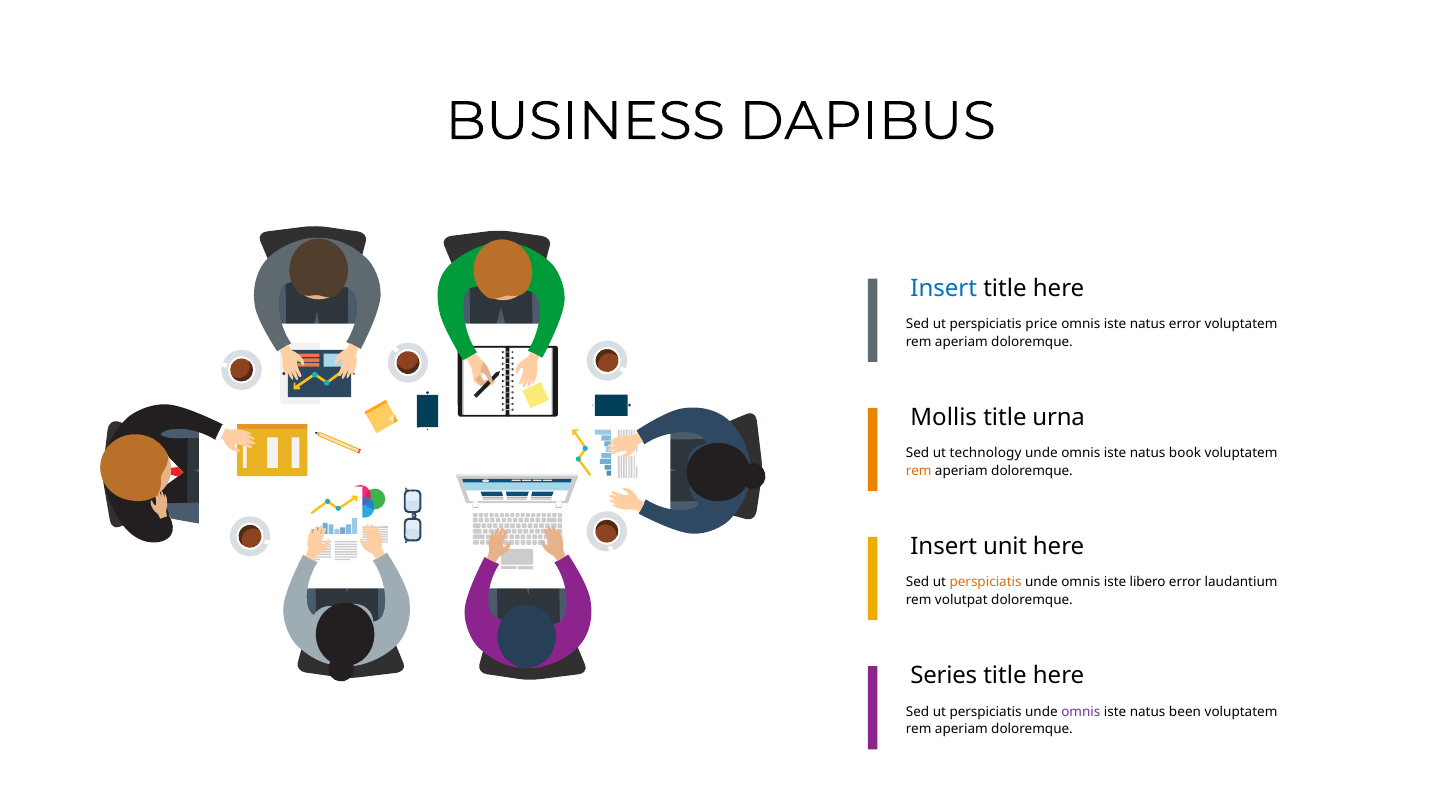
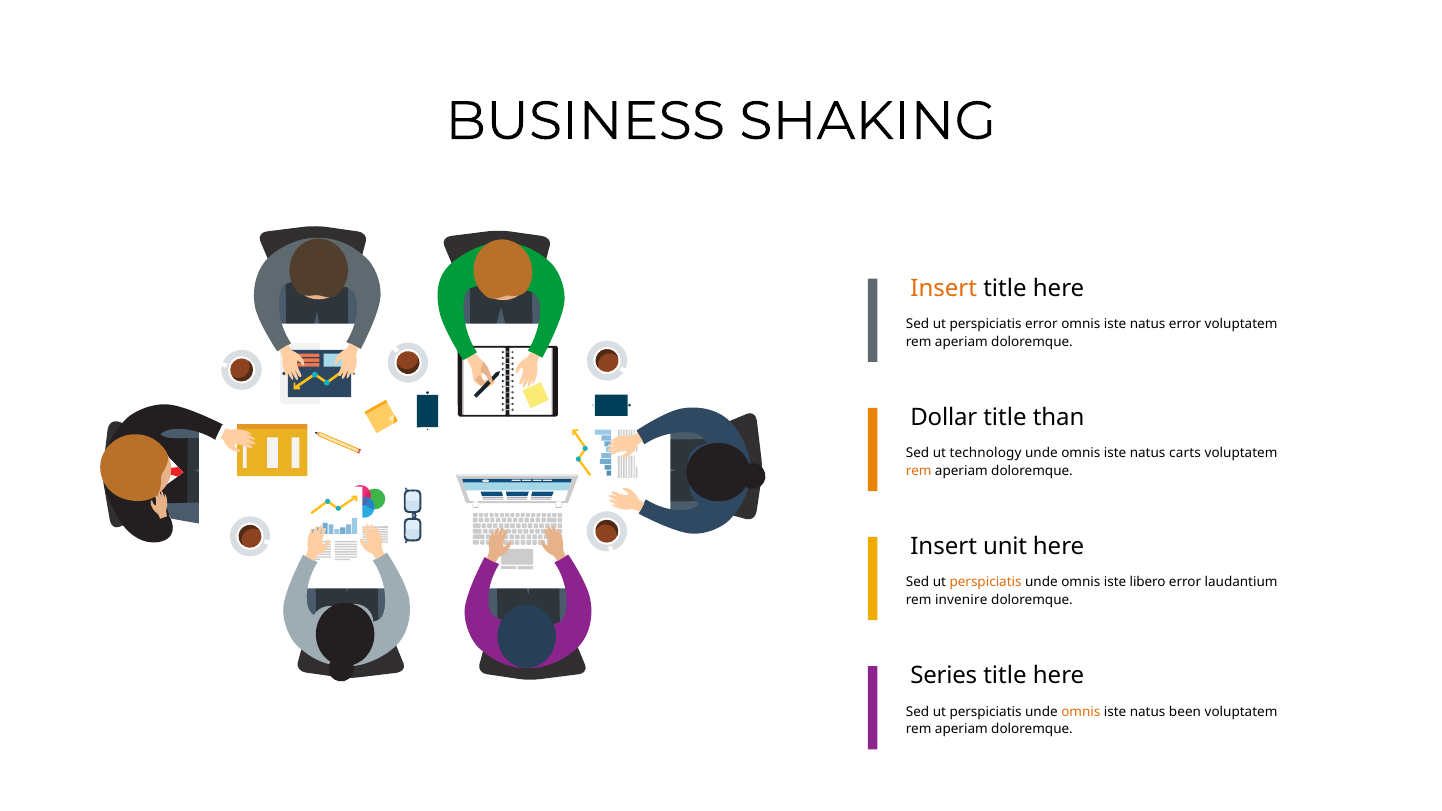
DAPIBUS: DAPIBUS -> SHAKING
Insert at (944, 288) colour: blue -> orange
perspiciatis price: price -> error
Mollis: Mollis -> Dollar
urna: urna -> than
book: book -> carts
volutpat: volutpat -> invenire
omnis at (1081, 712) colour: purple -> orange
